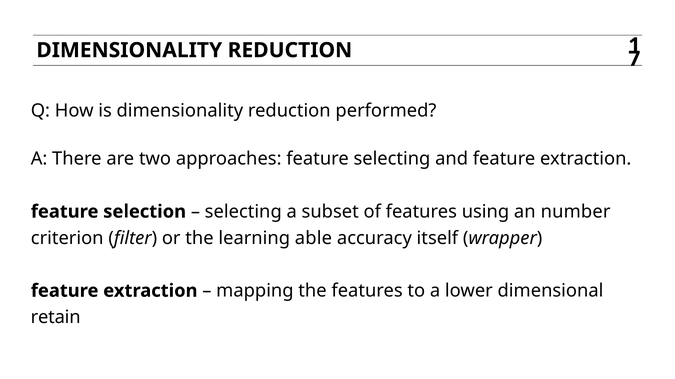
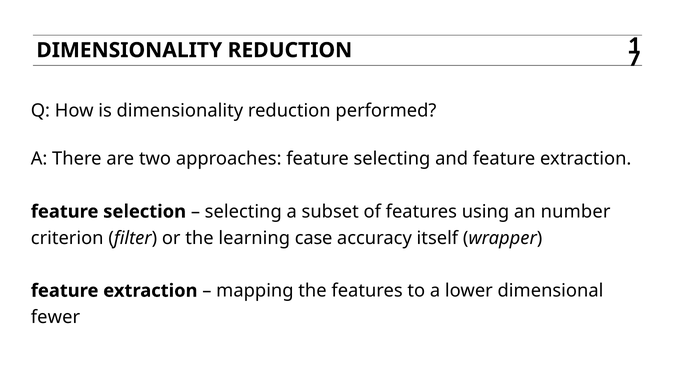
able: able -> case
retain: retain -> fewer
